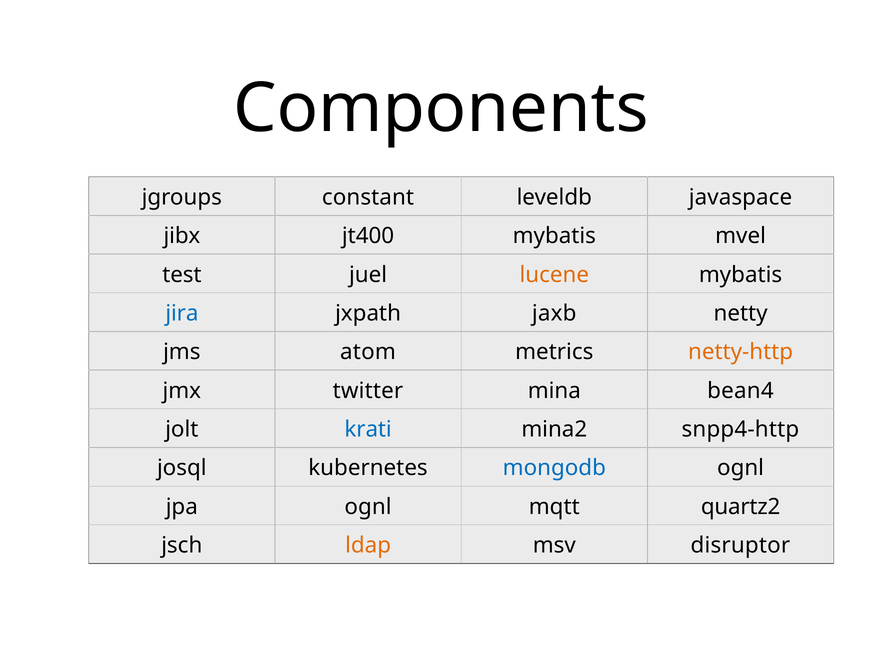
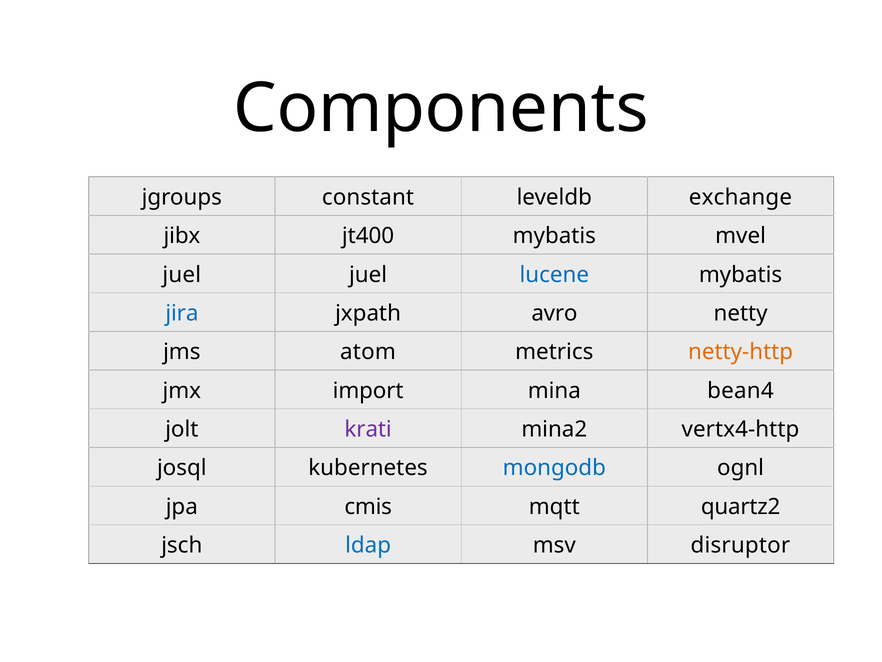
javaspace: javaspace -> exchange
test at (182, 274): test -> juel
lucene colour: orange -> blue
jaxb: jaxb -> avro
twitter: twitter -> import
krati colour: blue -> purple
snpp4-http: snpp4-http -> vertx4-http
jpa ognl: ognl -> cmis
ldap colour: orange -> blue
